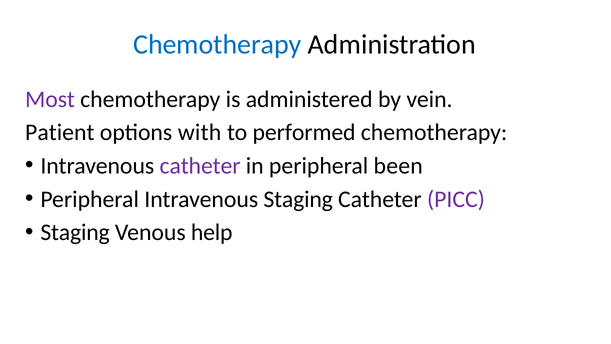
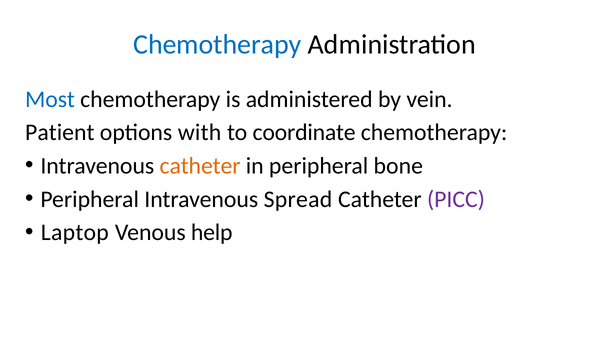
Most colour: purple -> blue
performed: performed -> coordinate
catheter at (200, 166) colour: purple -> orange
been: been -> bone
Intravenous Staging: Staging -> Spread
Staging at (75, 232): Staging -> Laptop
